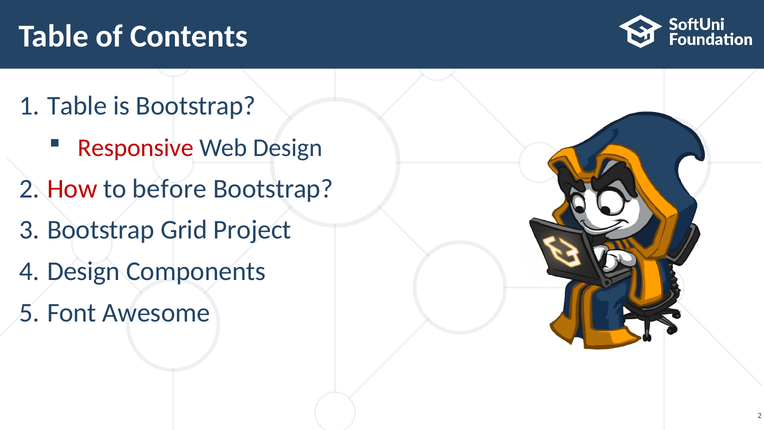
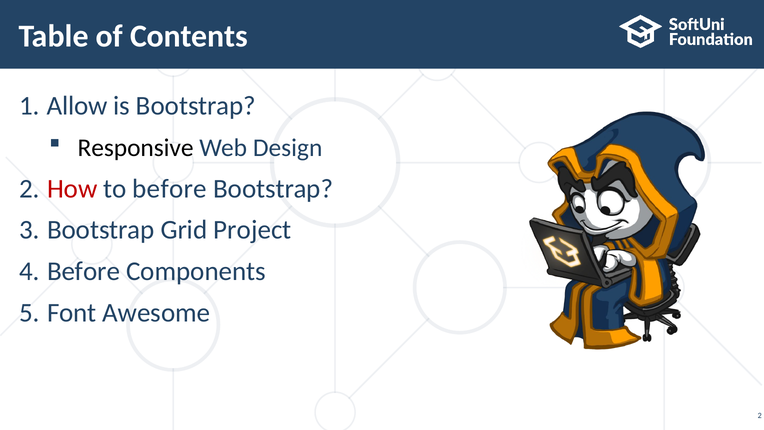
Table at (77, 106): Table -> Allow
Responsive colour: red -> black
Design at (84, 271): Design -> Before
